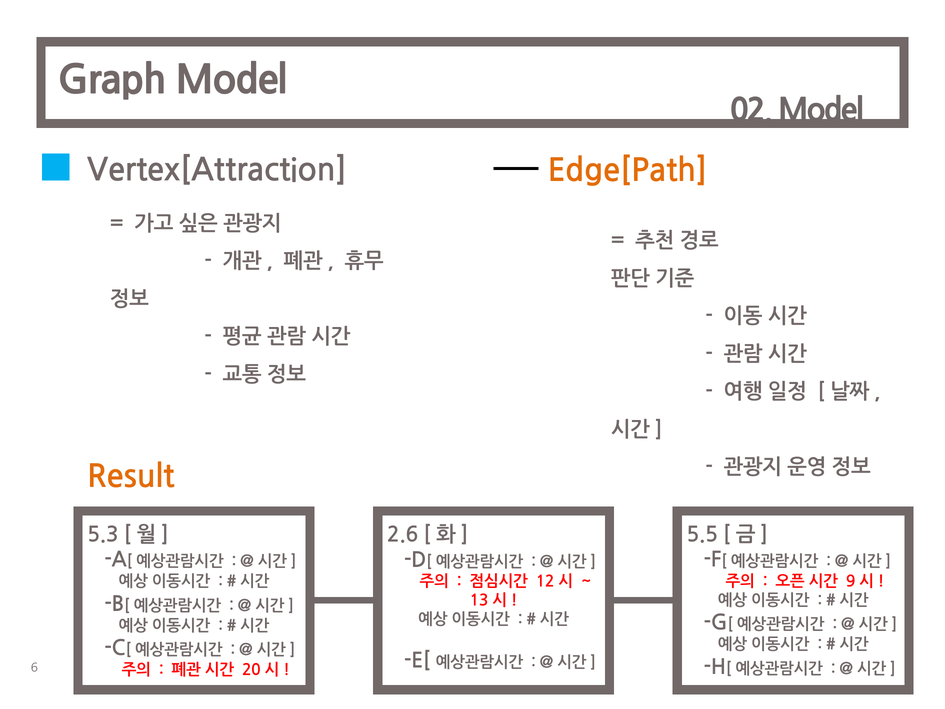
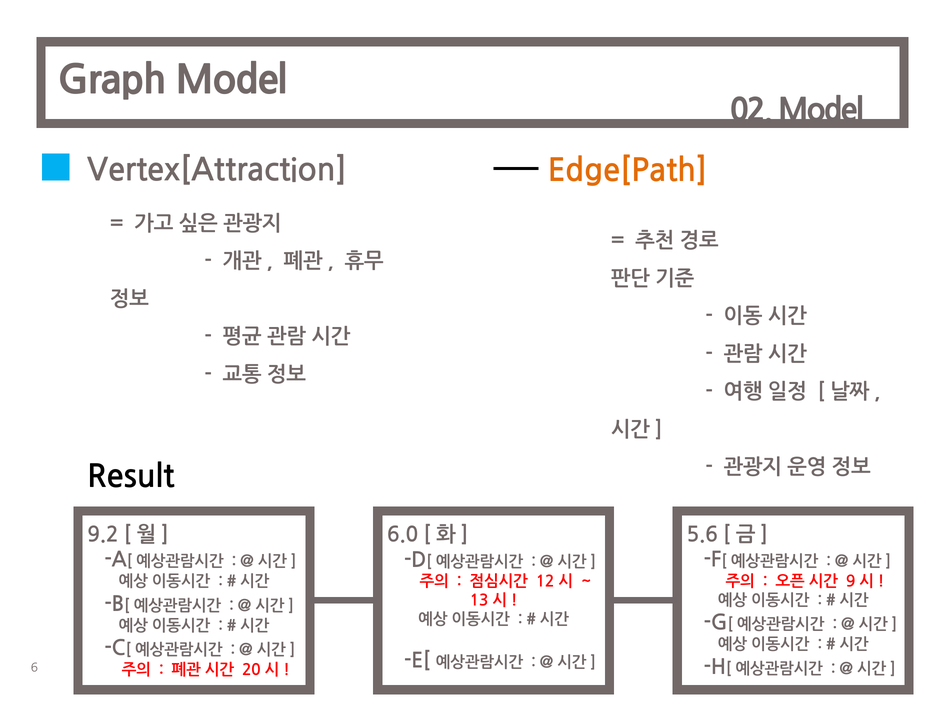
Result colour: orange -> black
5.3: 5.3 -> 9.2
2.6: 2.6 -> 6.0
5.5: 5.5 -> 5.6
